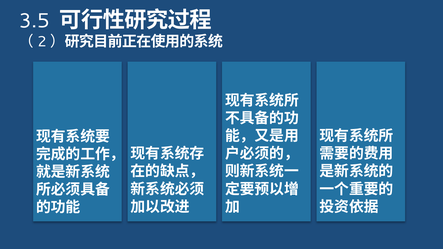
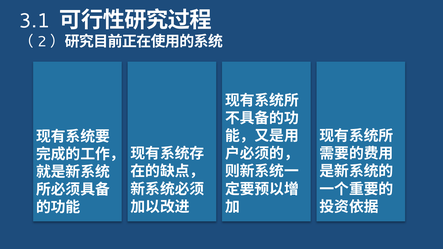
3.5: 3.5 -> 3.1
